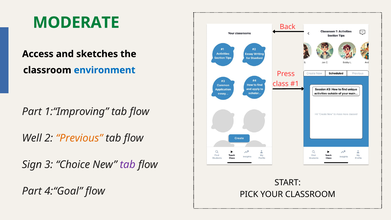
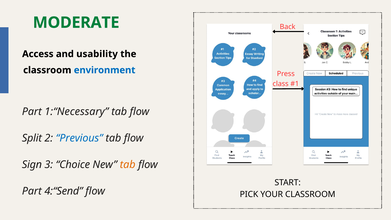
sketches: sketches -> usability
1:“Improving: 1:“Improving -> 1:“Necessary
Well: Well -> Split
Previous colour: orange -> blue
tab at (128, 165) colour: purple -> orange
4:“Goal: 4:“Goal -> 4:“Send
